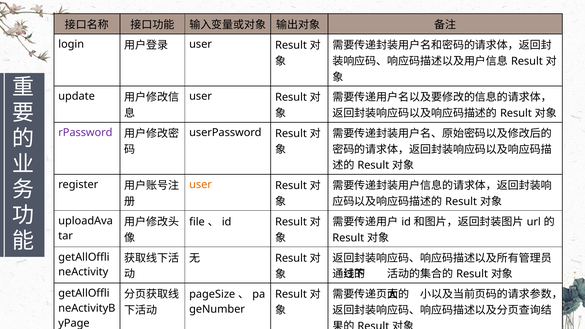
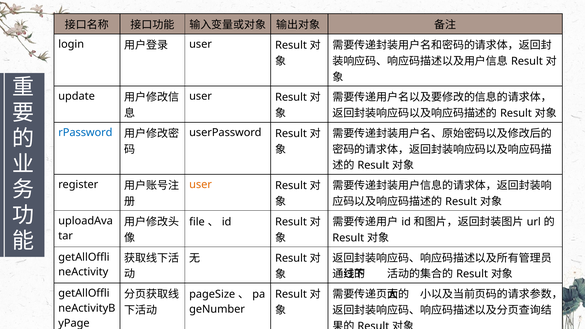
rPassword colour: purple -> blue
